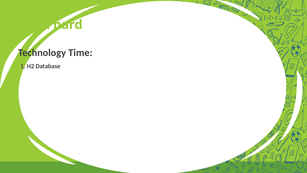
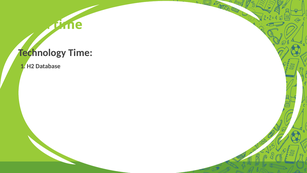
Data hard: hard -> time
